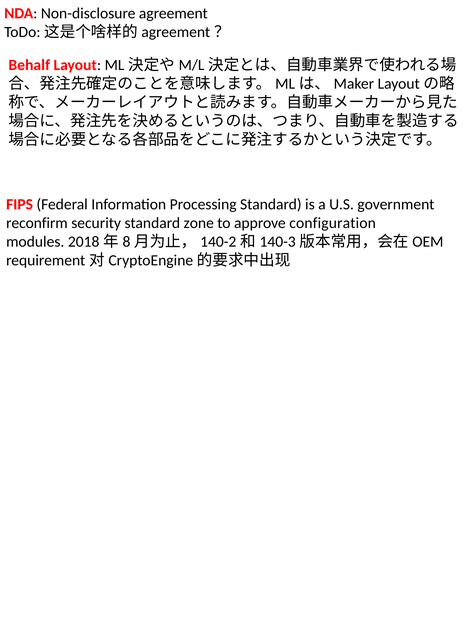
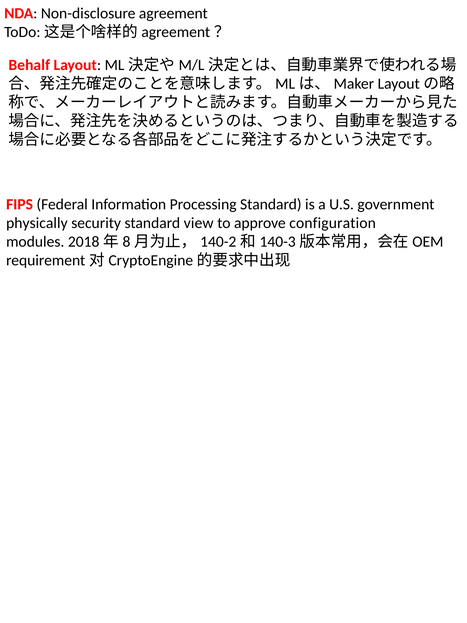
reconfirm: reconfirm -> physically
zone: zone -> view
